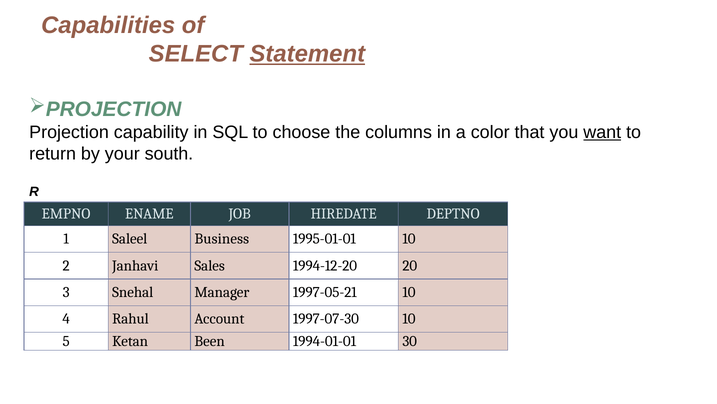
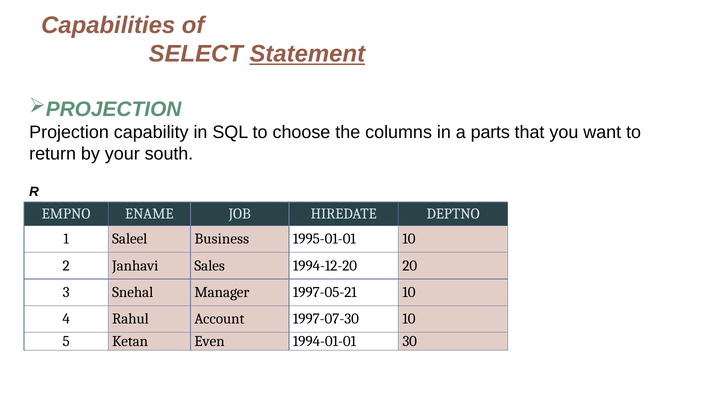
color: color -> parts
want underline: present -> none
Been: Been -> Even
